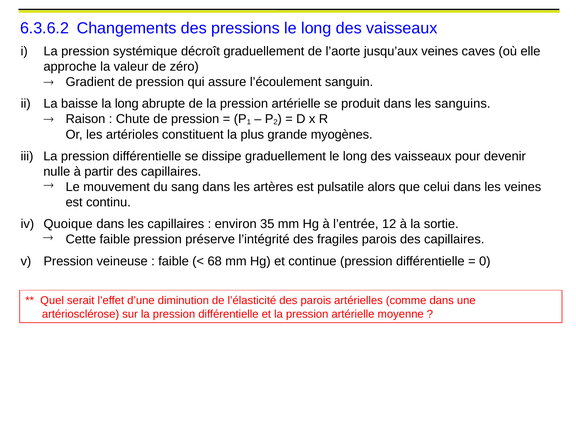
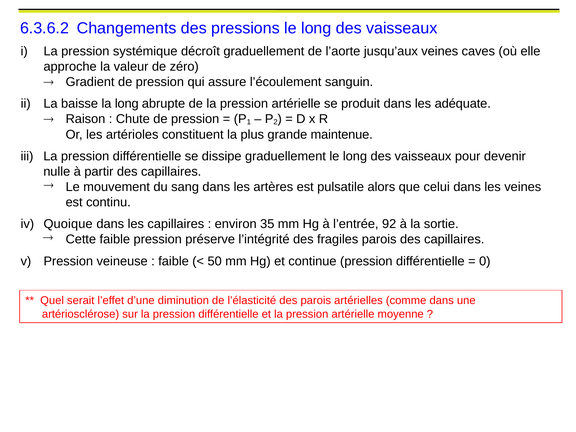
sanguins: sanguins -> adéquate
myogènes: myogènes -> maintenue
12: 12 -> 92
68: 68 -> 50
